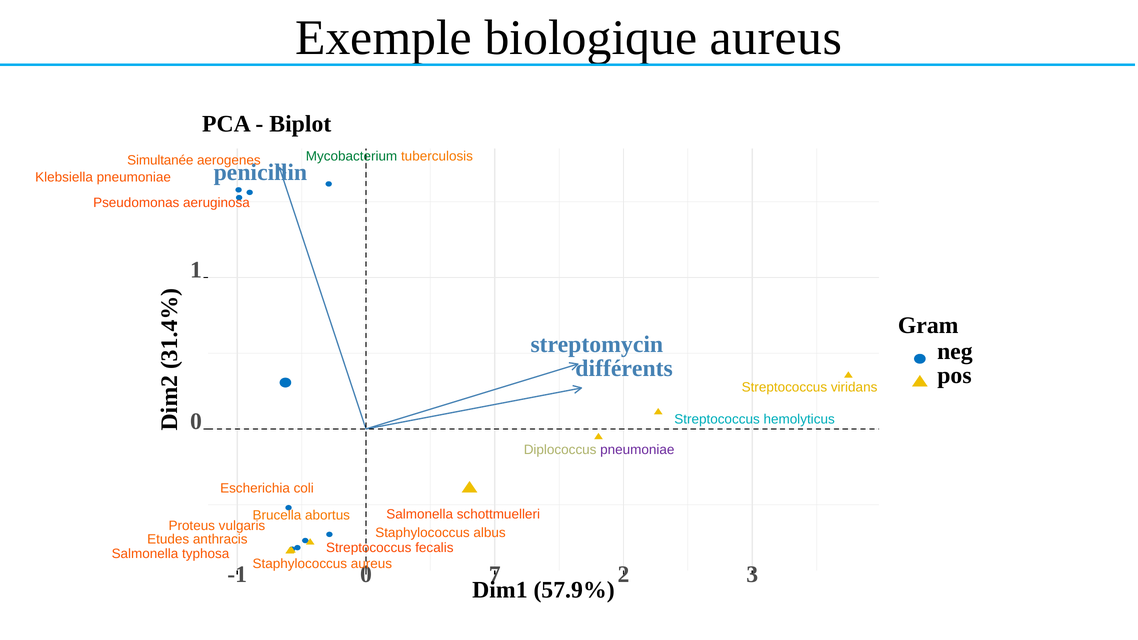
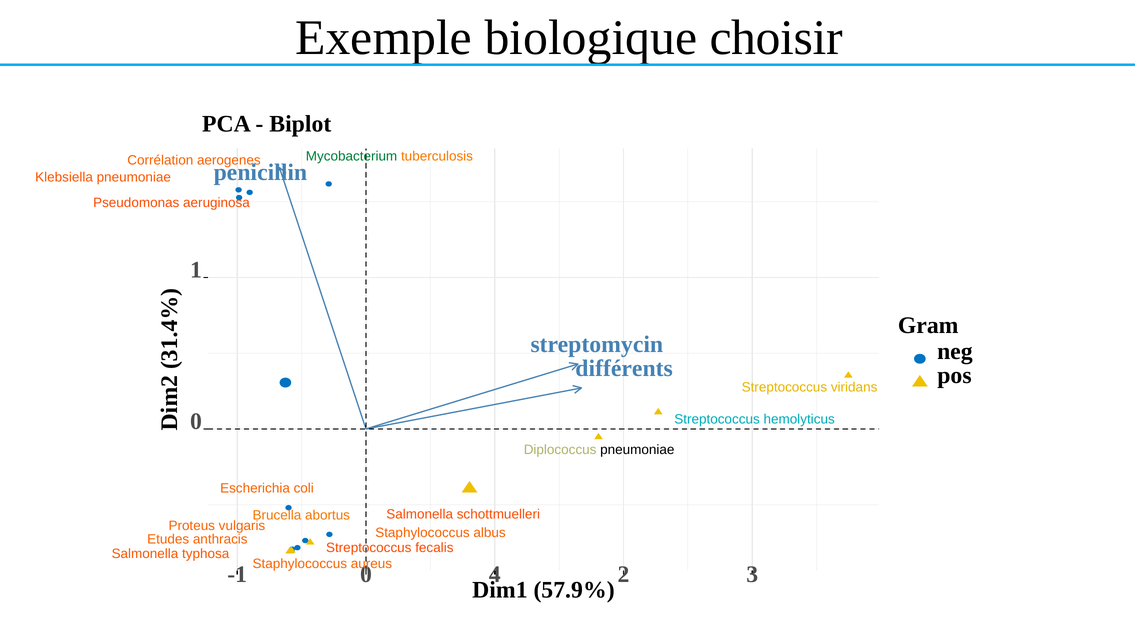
biologique aureus: aureus -> choisir
Simultanée: Simultanée -> Corrélation
pneumoniae at (637, 450) colour: purple -> black
0 7: 7 -> 4
